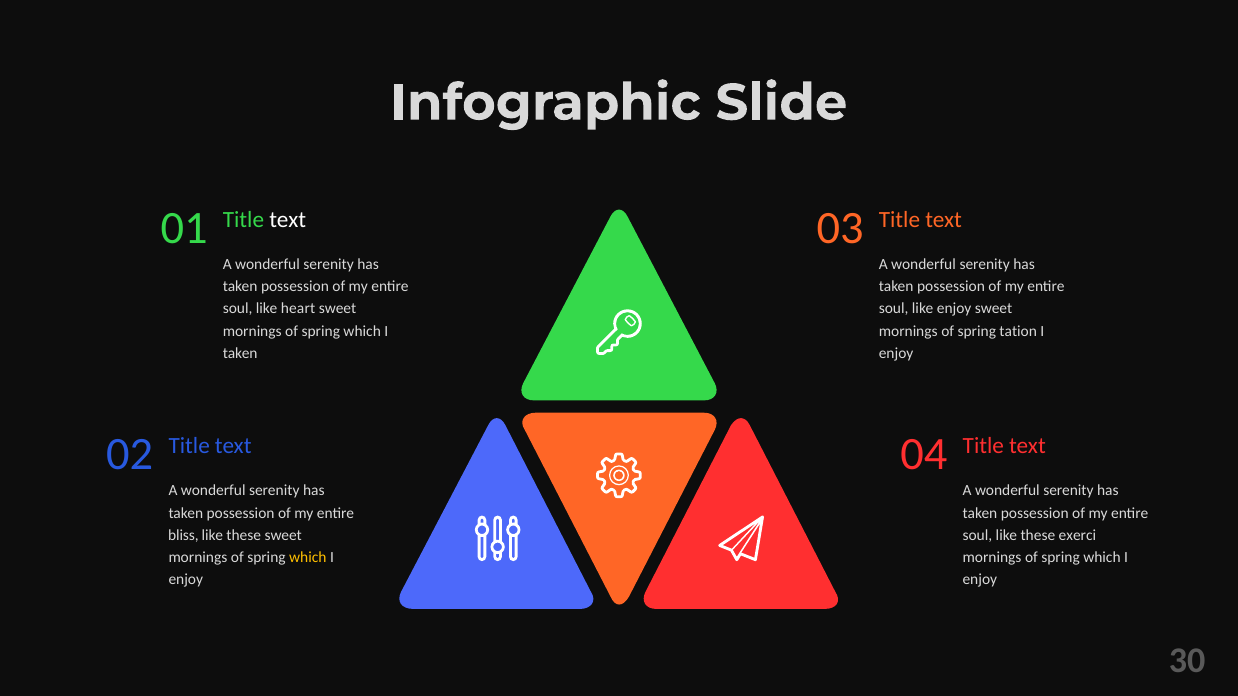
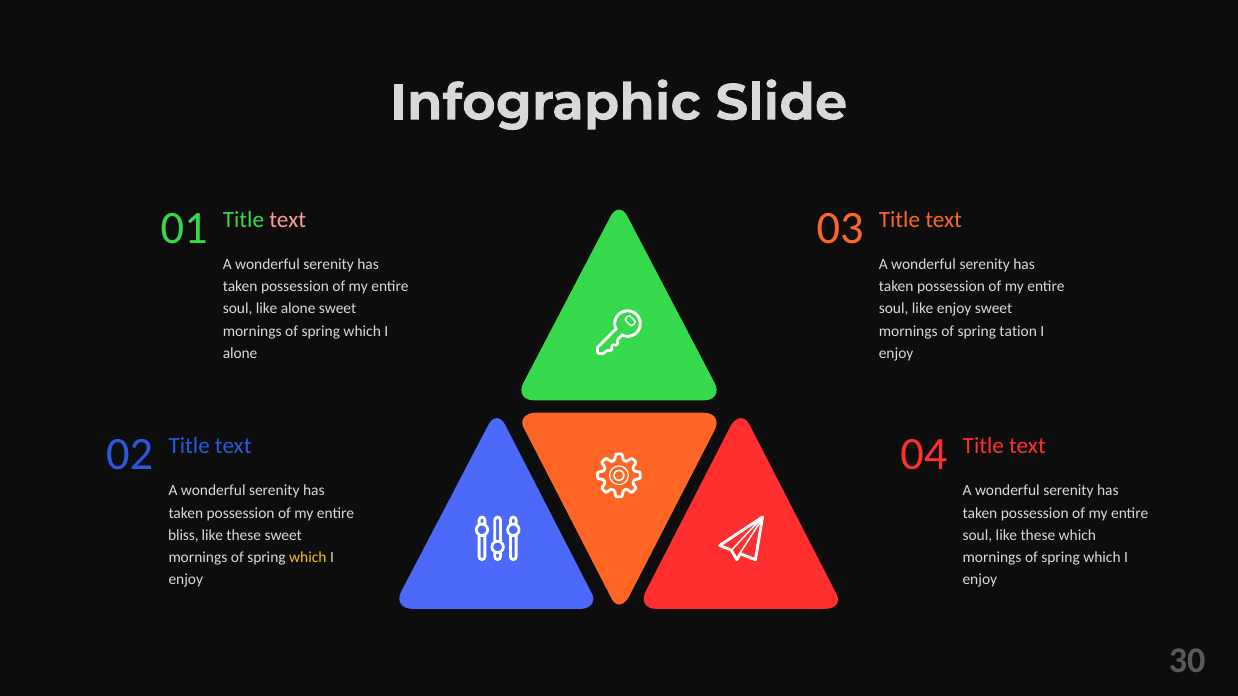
text at (288, 220) colour: white -> pink
like heart: heart -> alone
taken at (240, 354): taken -> alone
these exerci: exerci -> which
